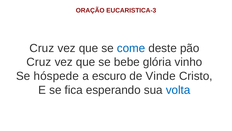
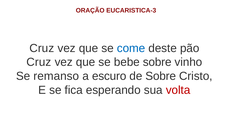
bebe glória: glória -> sobre
hóspede: hóspede -> remanso
de Vinde: Vinde -> Sobre
volta colour: blue -> red
